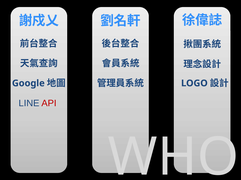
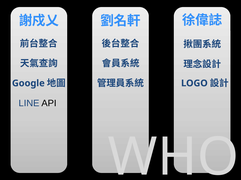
API colour: red -> black
